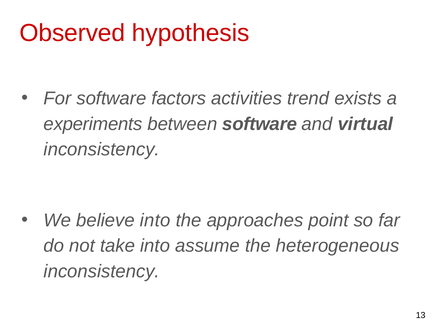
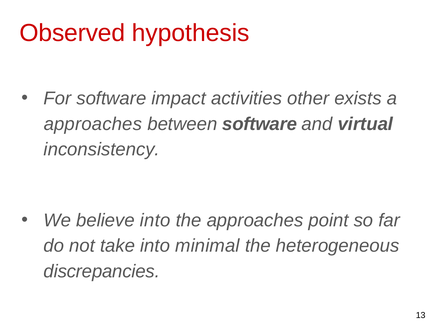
factors: factors -> impact
trend: trend -> other
experiments at (93, 124): experiments -> approaches
assume: assume -> minimal
inconsistency at (102, 271): inconsistency -> discrepancies
